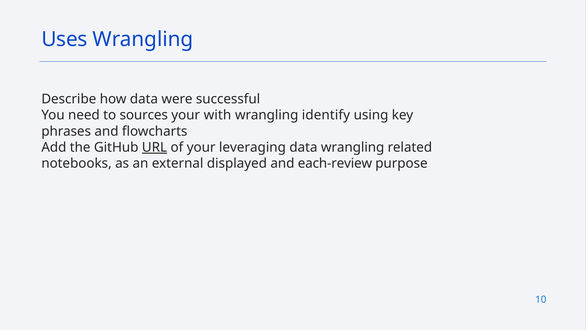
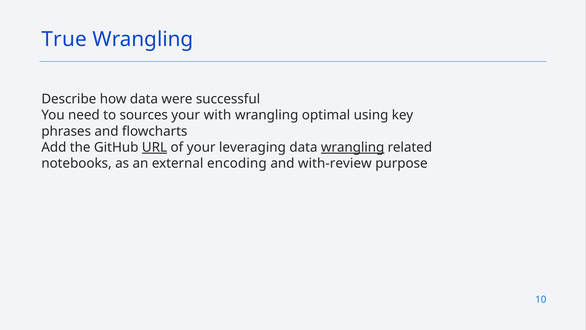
Uses: Uses -> True
identify: identify -> optimal
wrangling at (353, 147) underline: none -> present
displayed: displayed -> encoding
each-review: each-review -> with-review
